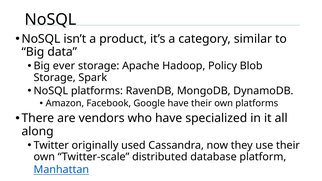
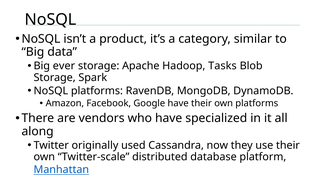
Policy: Policy -> Tasks
